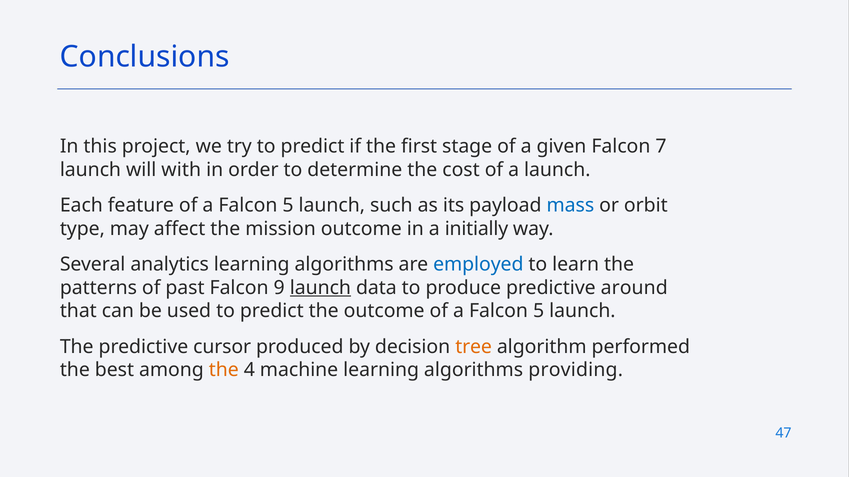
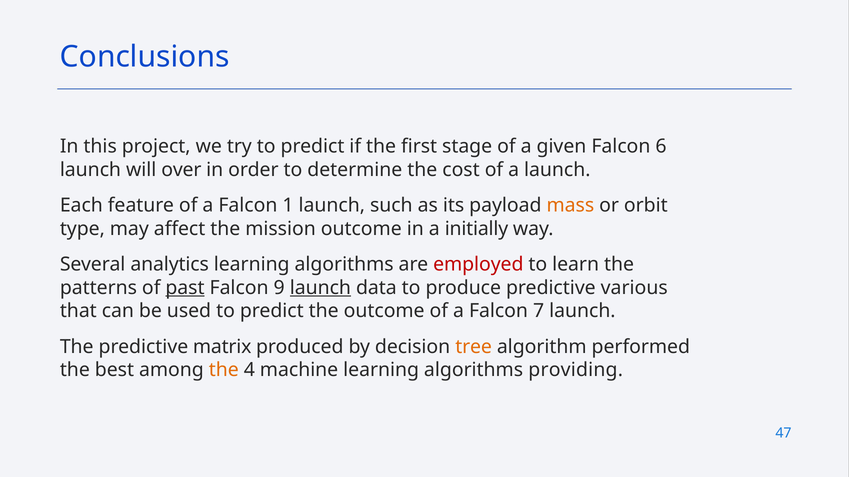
7: 7 -> 6
with: with -> over
5 at (288, 206): 5 -> 1
mass colour: blue -> orange
employed colour: blue -> red
past underline: none -> present
around: around -> various
5 at (539, 311): 5 -> 7
cursor: cursor -> matrix
